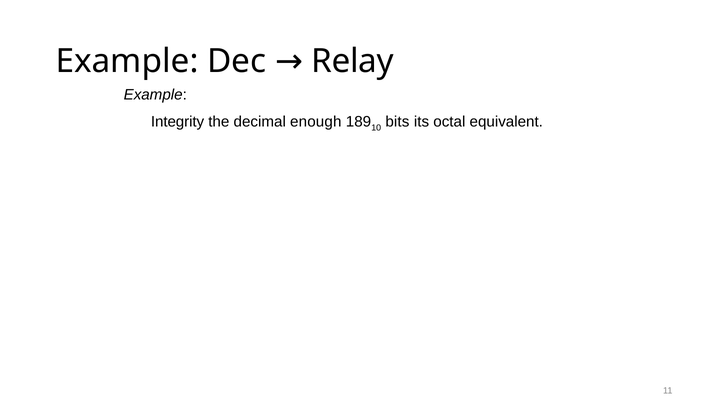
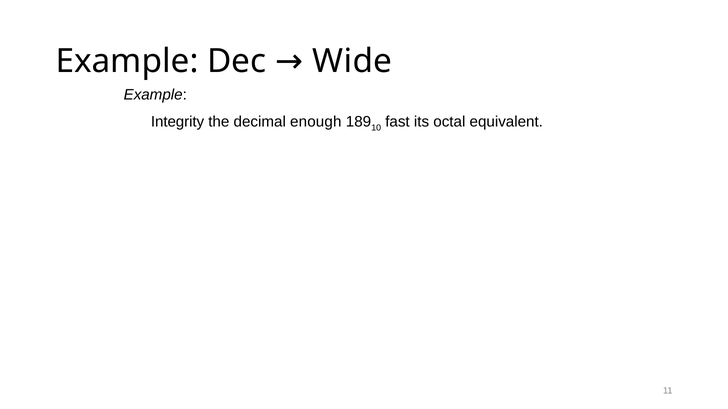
Relay: Relay -> Wide
bits: bits -> fast
